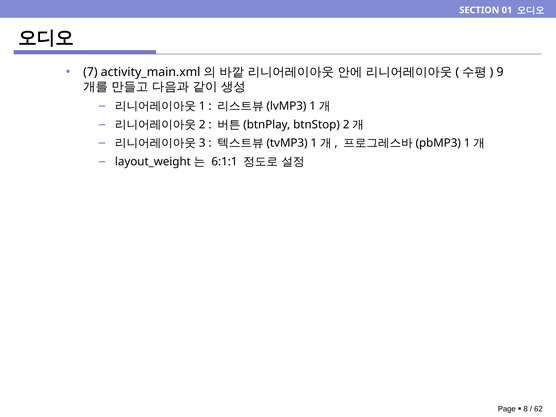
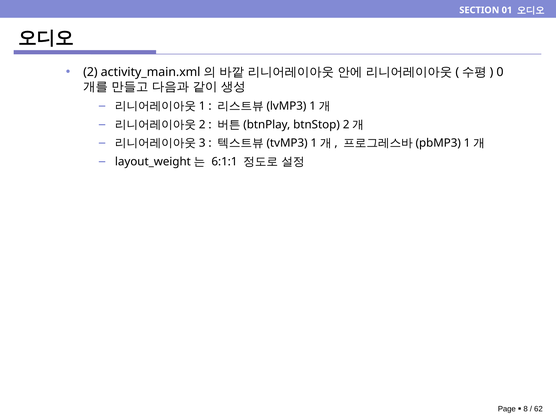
7: 7 -> 2
9: 9 -> 0
